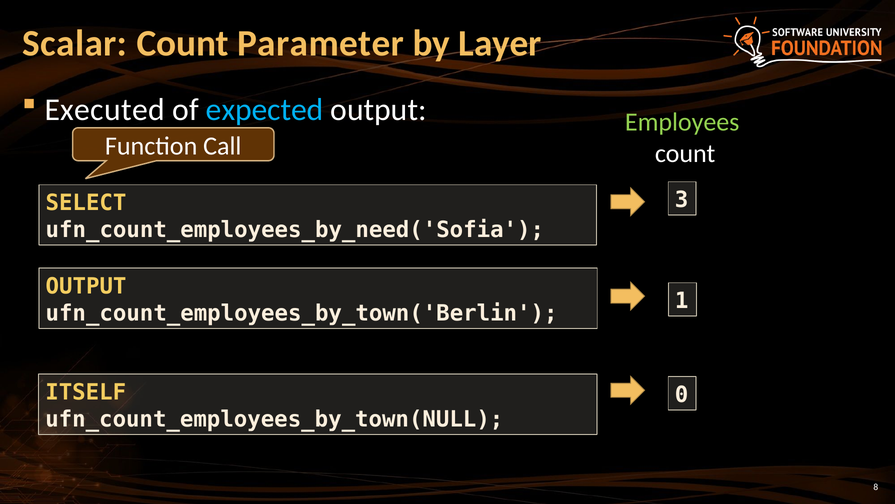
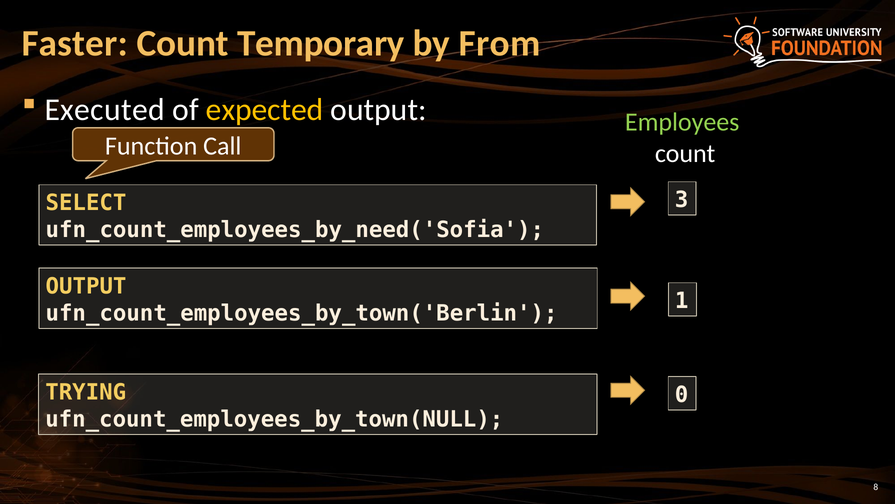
Scalar: Scalar -> Faster
Parameter: Parameter -> Temporary
Layer: Layer -> From
expected colour: light blue -> yellow
ITSELF: ITSELF -> TRYING
